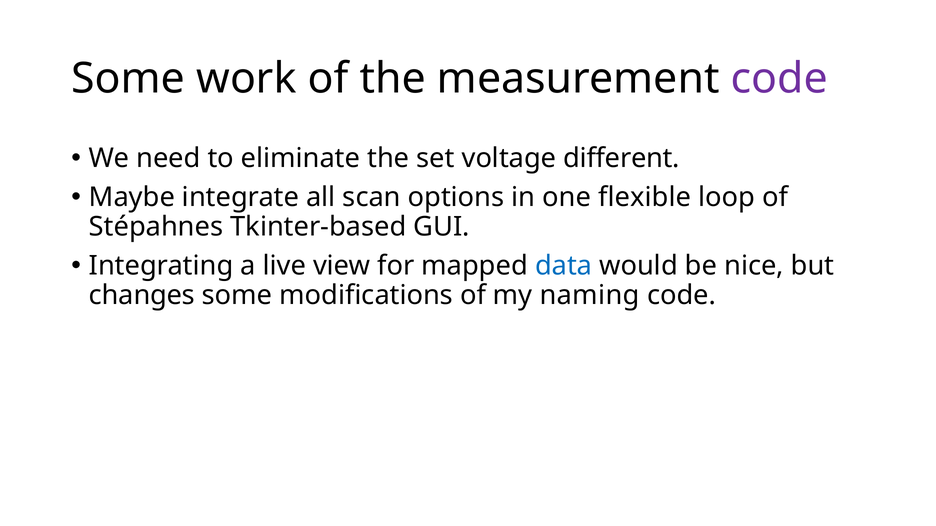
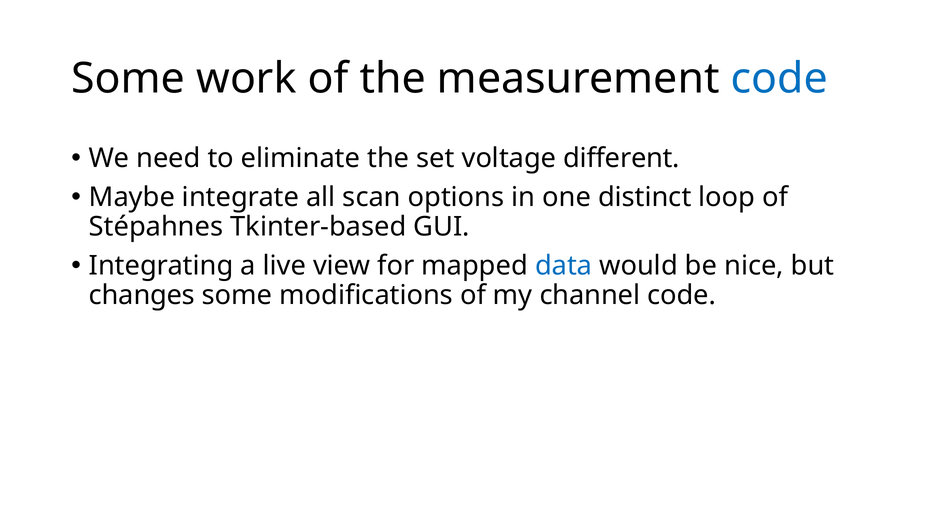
code at (779, 79) colour: purple -> blue
flexible: flexible -> distinct
naming: naming -> channel
